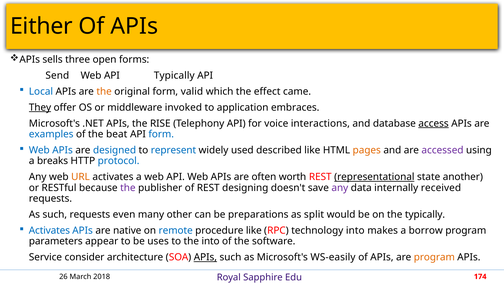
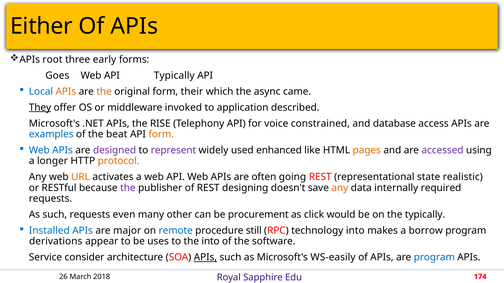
sells: sells -> root
open: open -> early
Send: Send -> Goes
APIs at (66, 92) colour: black -> orange
valid: valid -> their
effect: effect -> async
embraces: embraces -> described
interactions: interactions -> constrained
access underline: present -> none
form at (161, 134) colour: blue -> orange
designed colour: blue -> purple
represent colour: blue -> purple
described: described -> enhanced
breaks: breaks -> longer
protocol colour: blue -> orange
worth: worth -> going
representational underline: present -> none
another: another -> realistic
any at (340, 188) colour: purple -> orange
received: received -> required
preparations: preparations -> procurement
split: split -> click
Activates at (49, 231): Activates -> Installed
native: native -> major
procedure like: like -> still
parameters: parameters -> derivations
program at (434, 258) colour: orange -> blue
